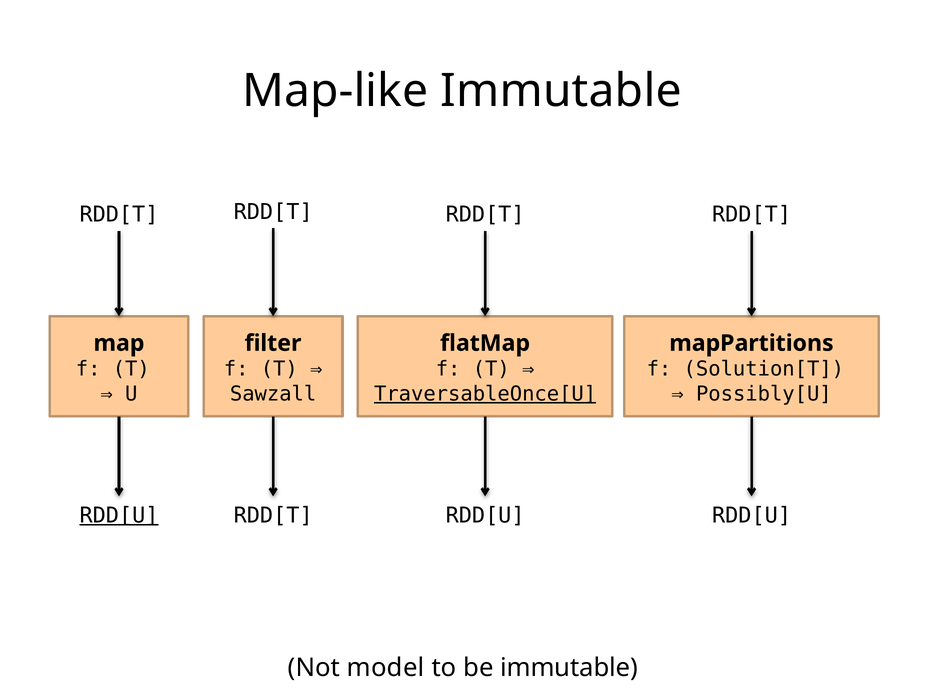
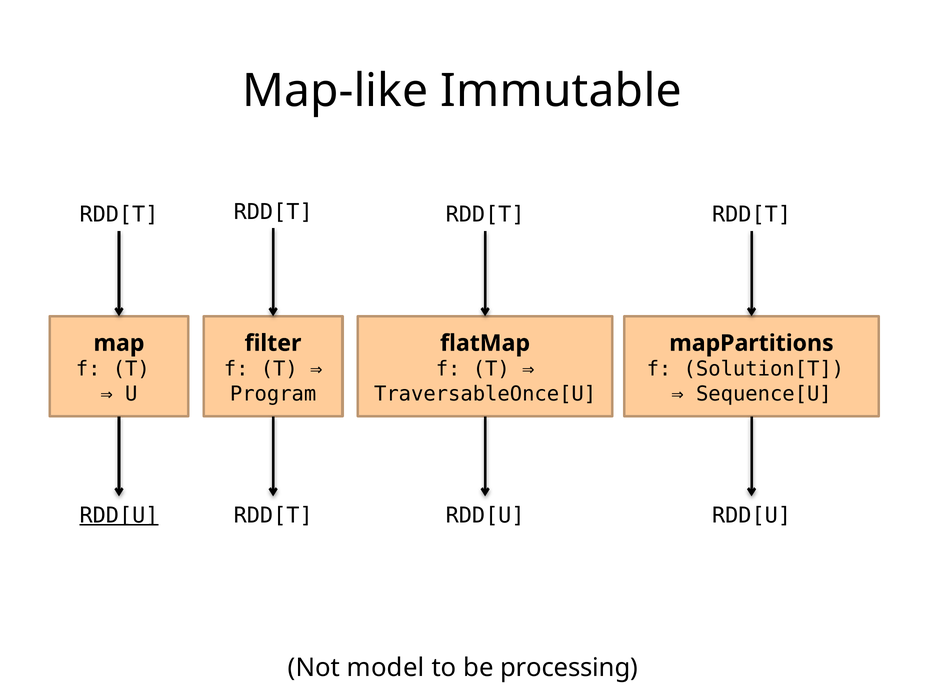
Sawzall: Sawzall -> Program
TraversableOnce[U underline: present -> none
Possibly[U: Possibly[U -> Sequence[U
be immutable: immutable -> processing
